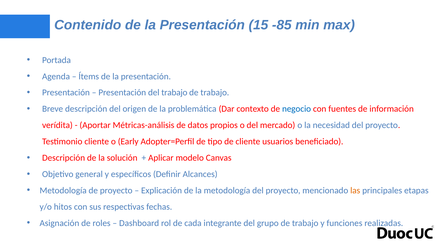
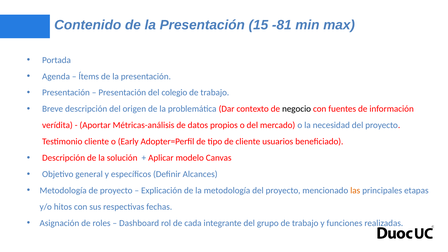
-85: -85 -> -81
del trabajo: trabajo -> colegio
negocio colour: blue -> black
